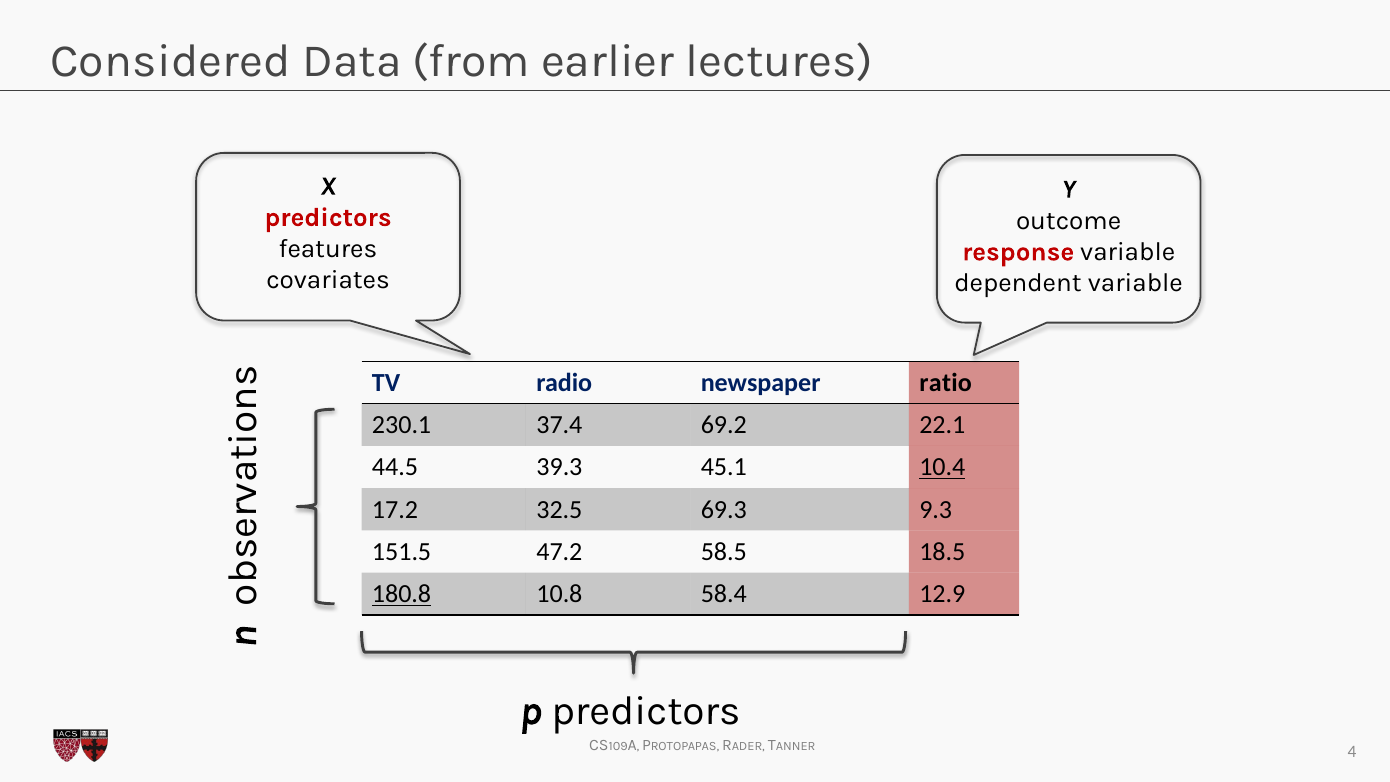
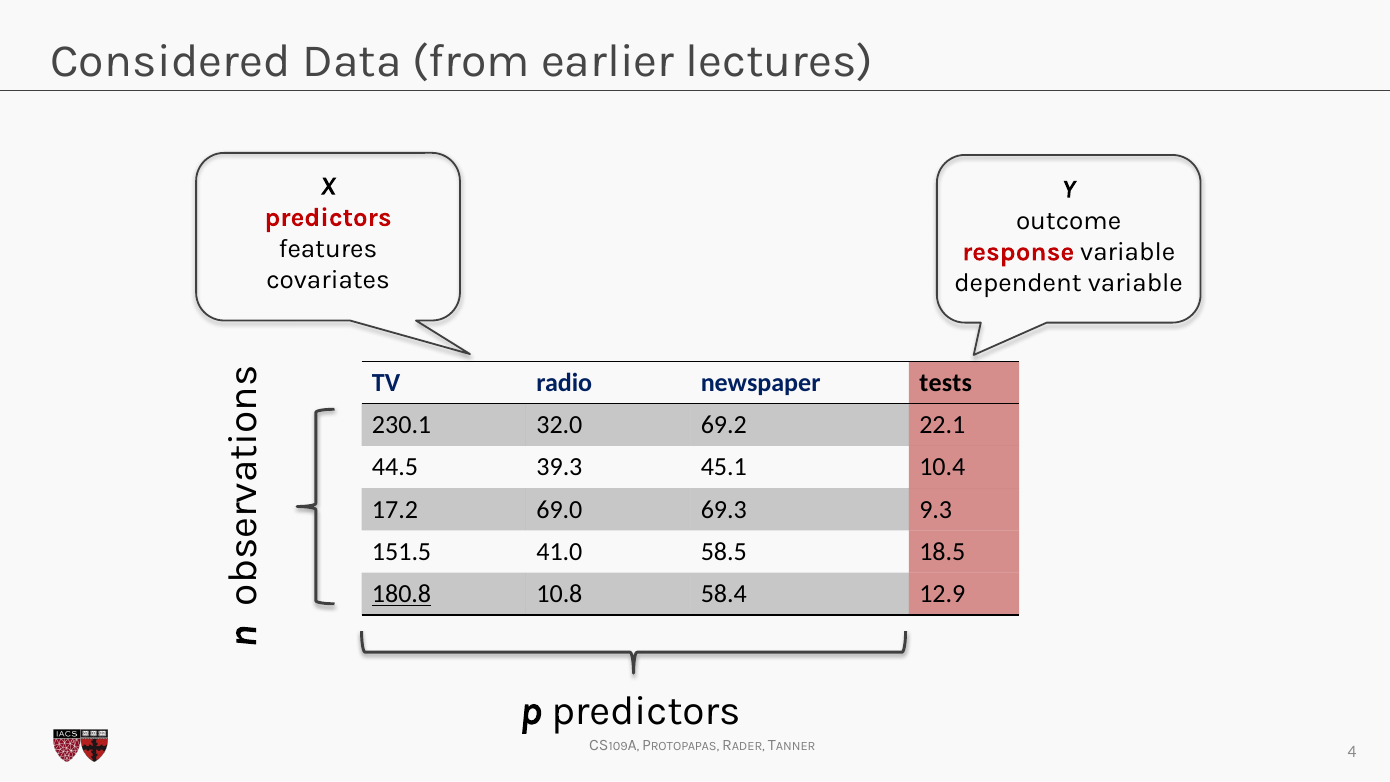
ratio: ratio -> tests
37.4: 37.4 -> 32.0
10.4 underline: present -> none
32.5: 32.5 -> 69.0
47.2: 47.2 -> 41.0
